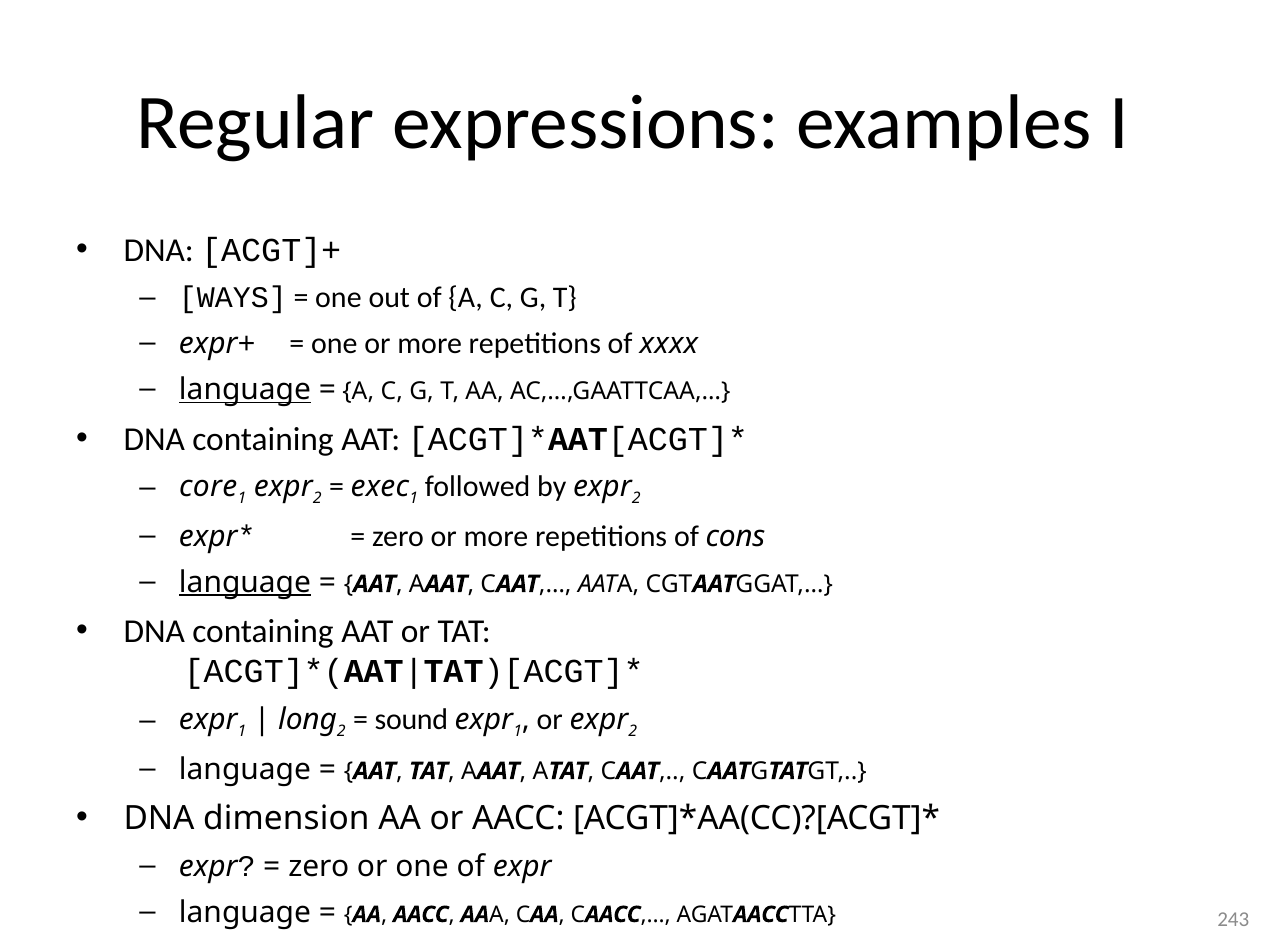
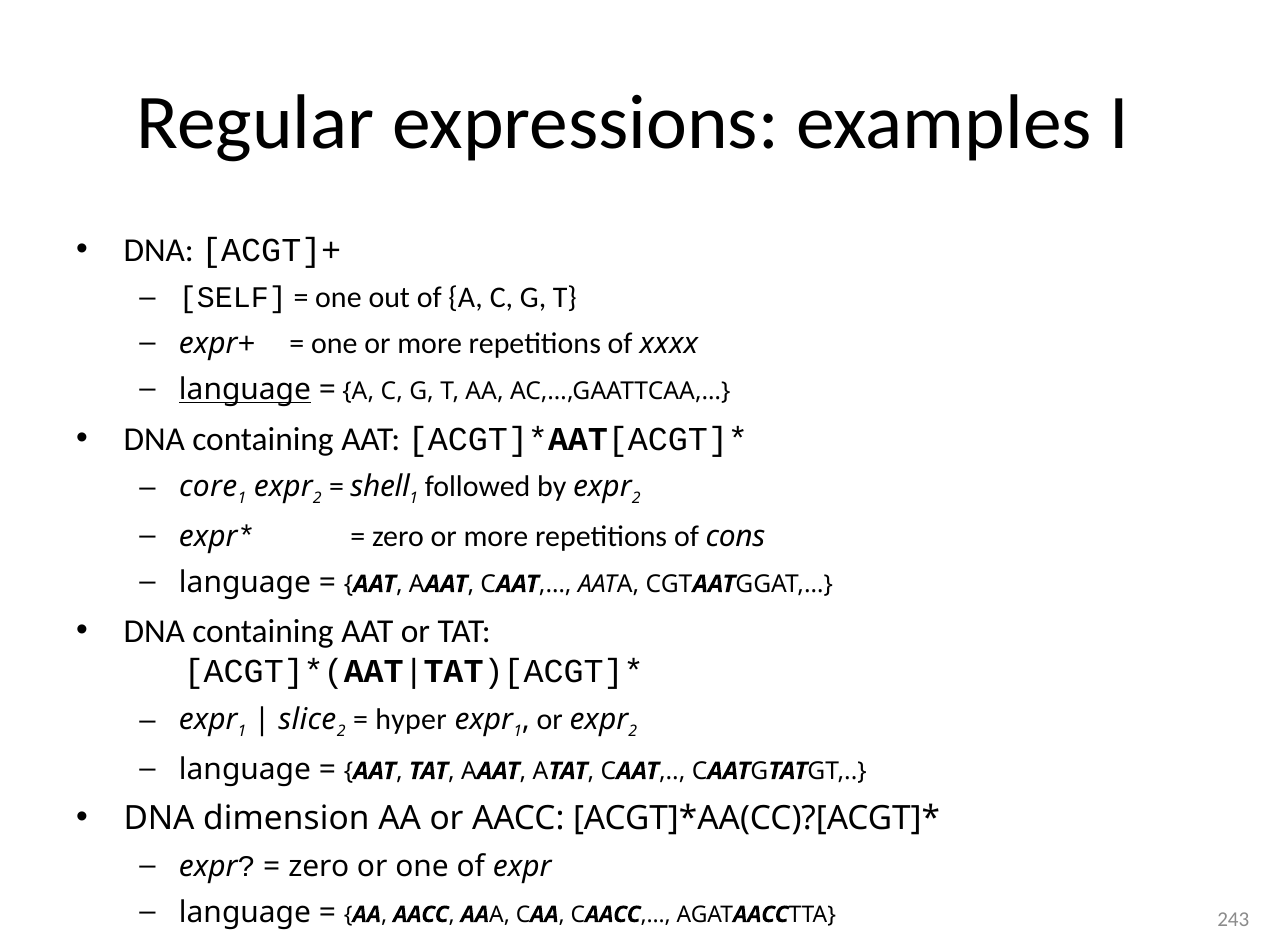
WAYS: WAYS -> SELF
exec: exec -> shell
language at (245, 582) underline: present -> none
long: long -> slice
sound: sound -> hyper
